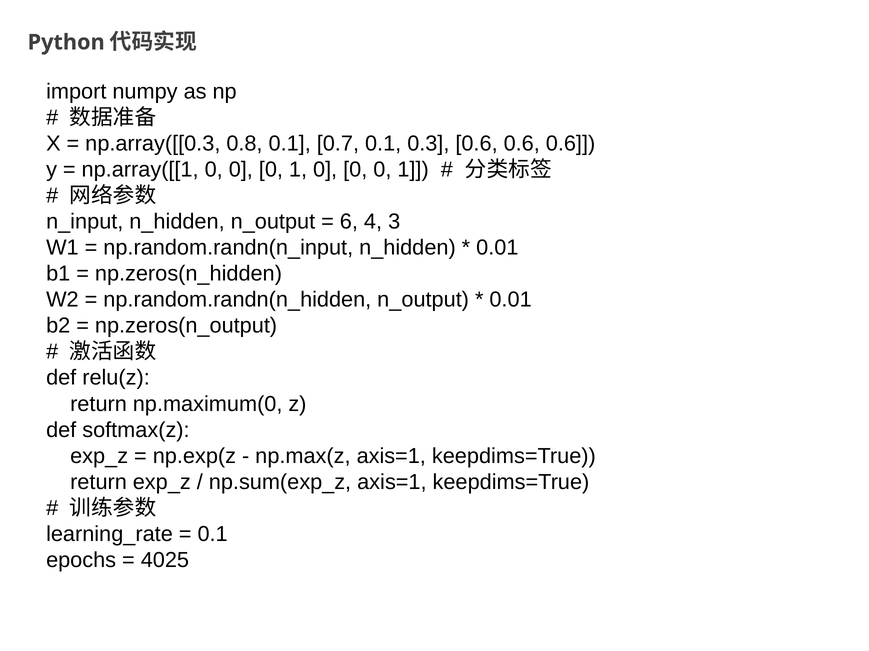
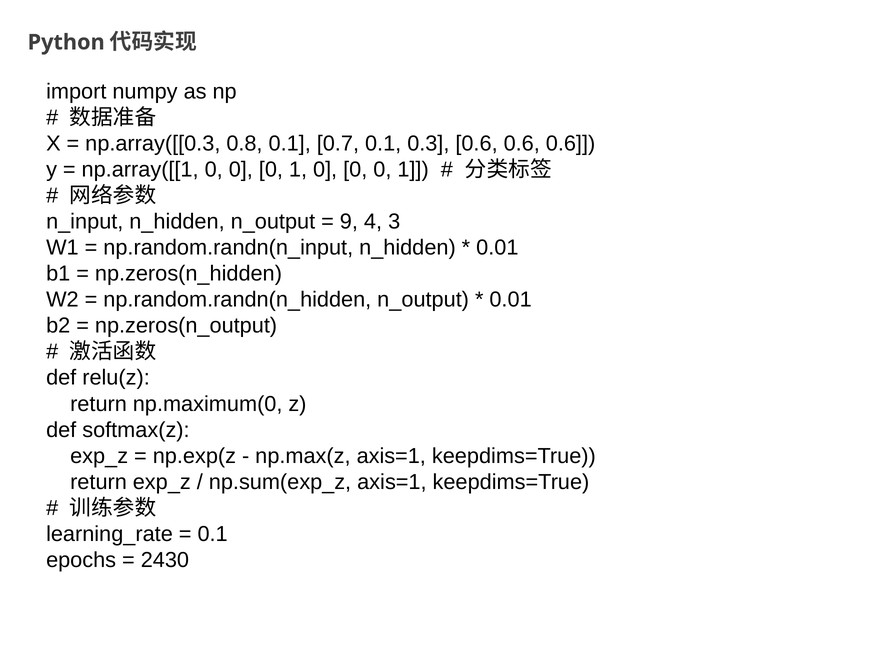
6: 6 -> 9
4025: 4025 -> 2430
